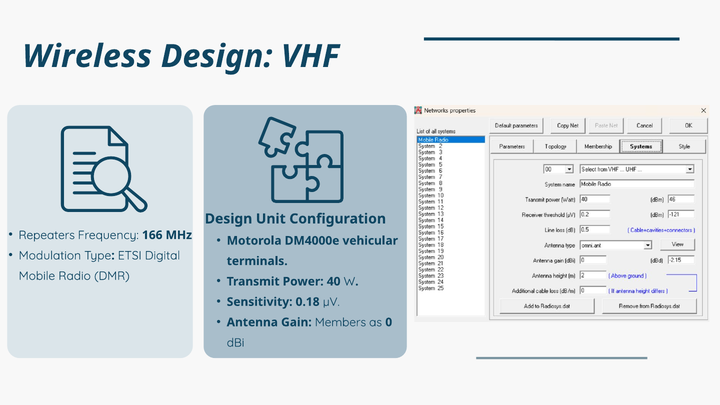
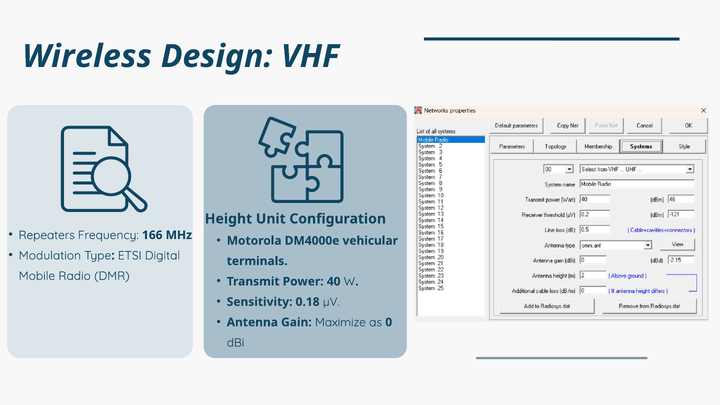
Design at (229, 219): Design -> Height
Members: Members -> Maximize
